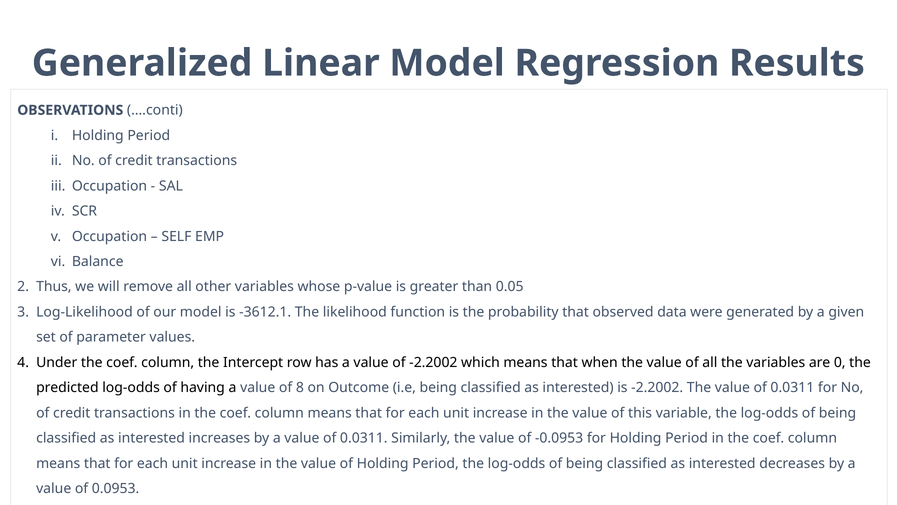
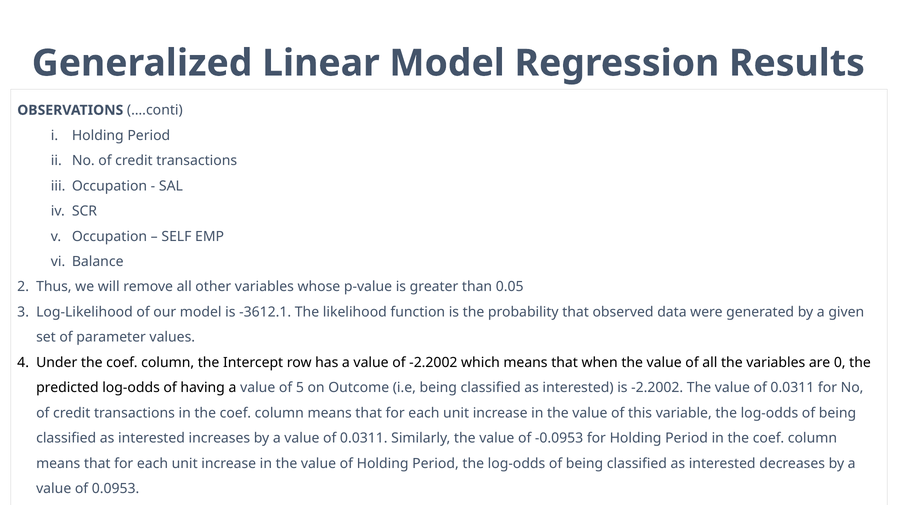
of 8: 8 -> 5
